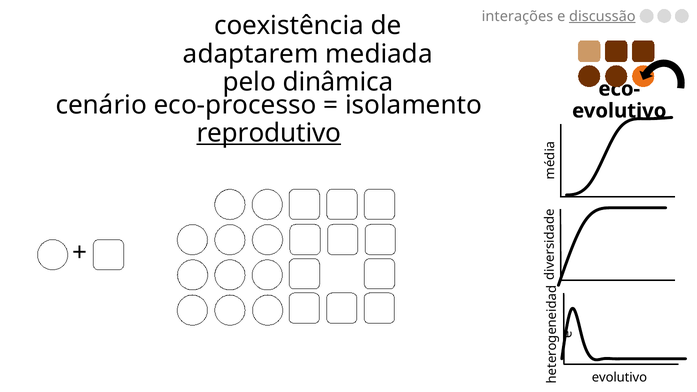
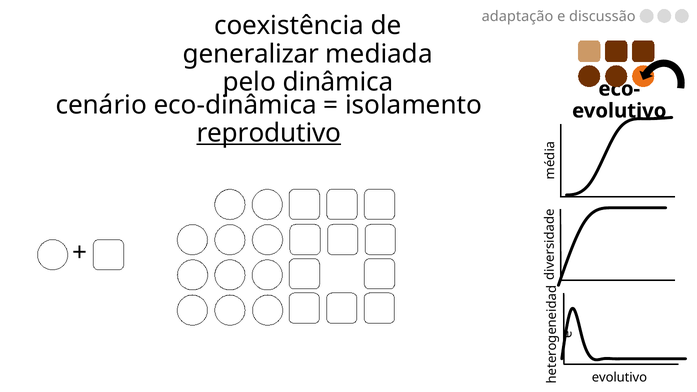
interações: interações -> adaptação
discussão underline: present -> none
adaptarem: adaptarem -> generalizar
eco-processo: eco-processo -> eco-dinâmica
